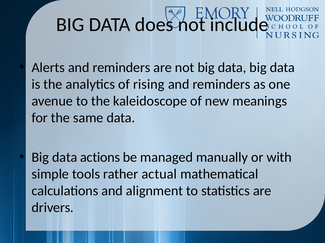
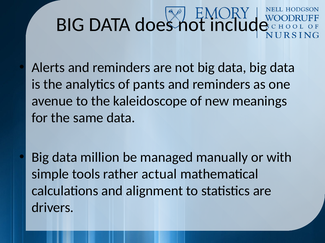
rising: rising -> pants
actions: actions -> million
